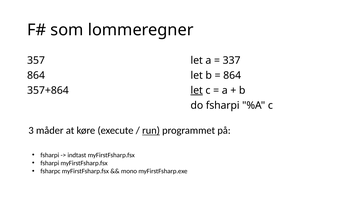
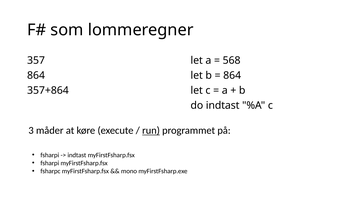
337: 337 -> 568
let at (197, 90) underline: present -> none
do fsharpi: fsharpi -> indtast
